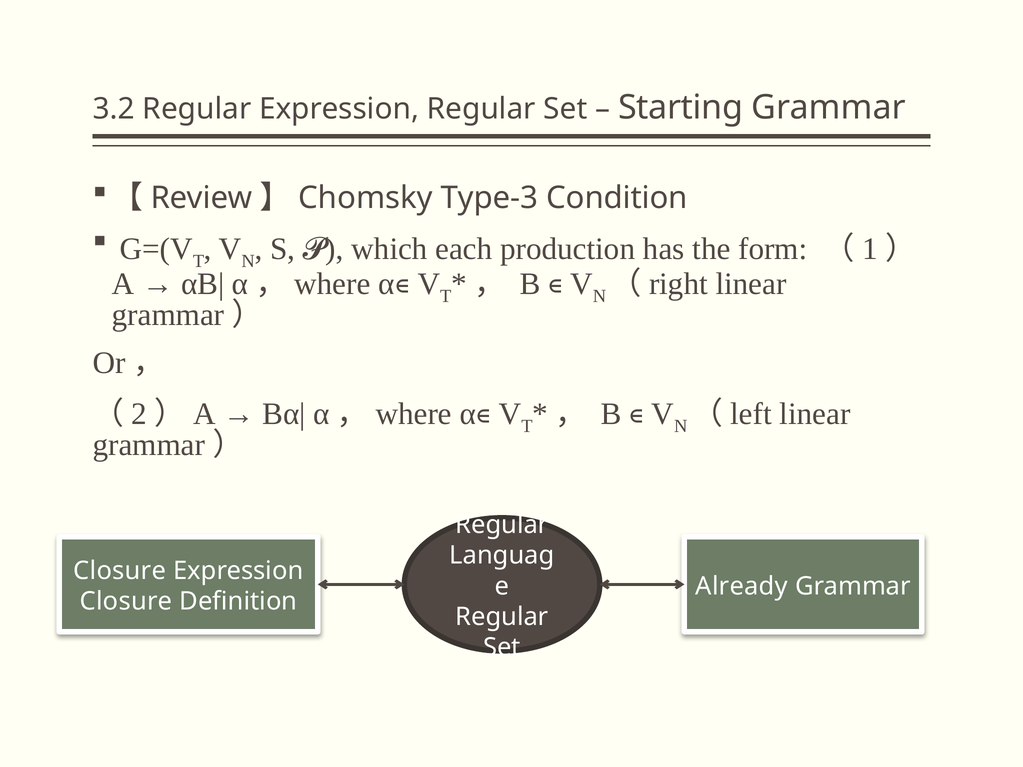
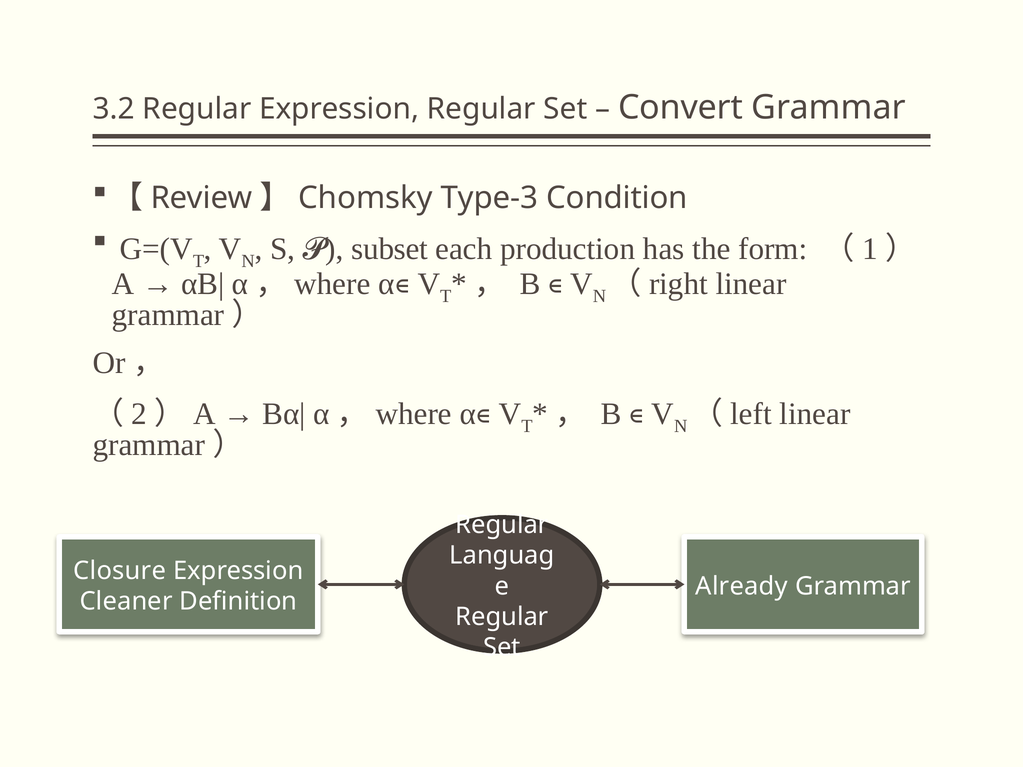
Starting: Starting -> Convert
which: which -> subset
Closure at (126, 602): Closure -> Cleaner
